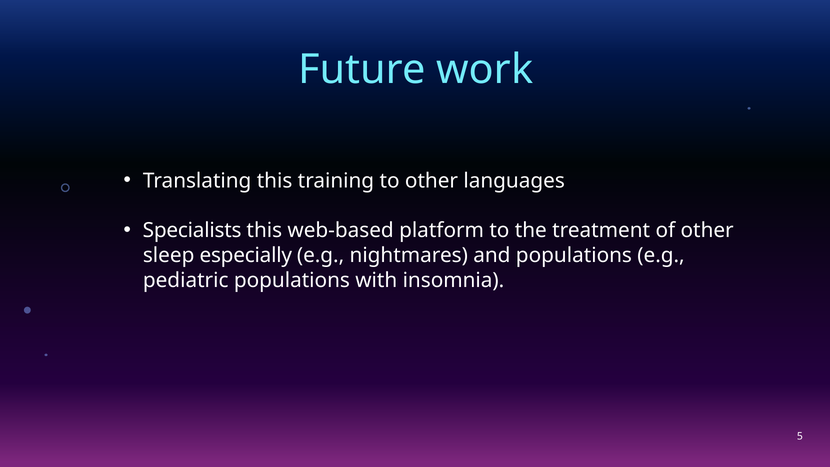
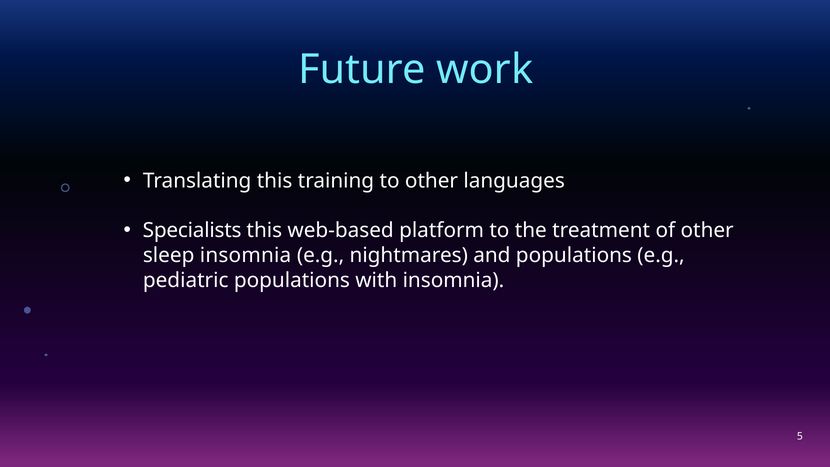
sleep especially: especially -> insomnia
